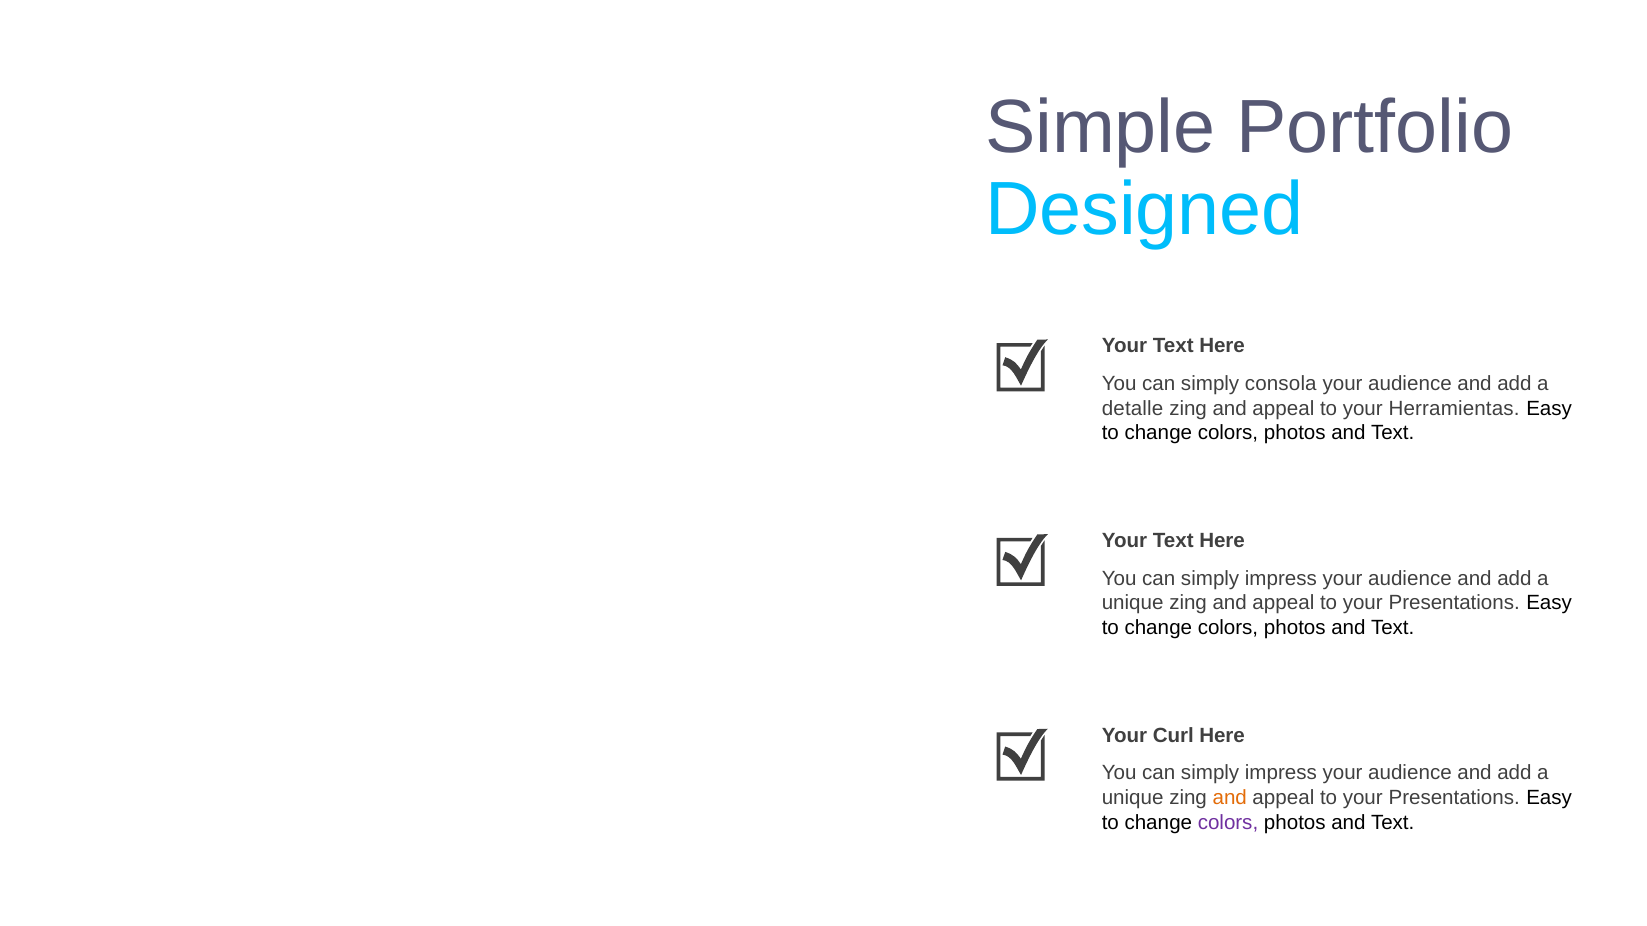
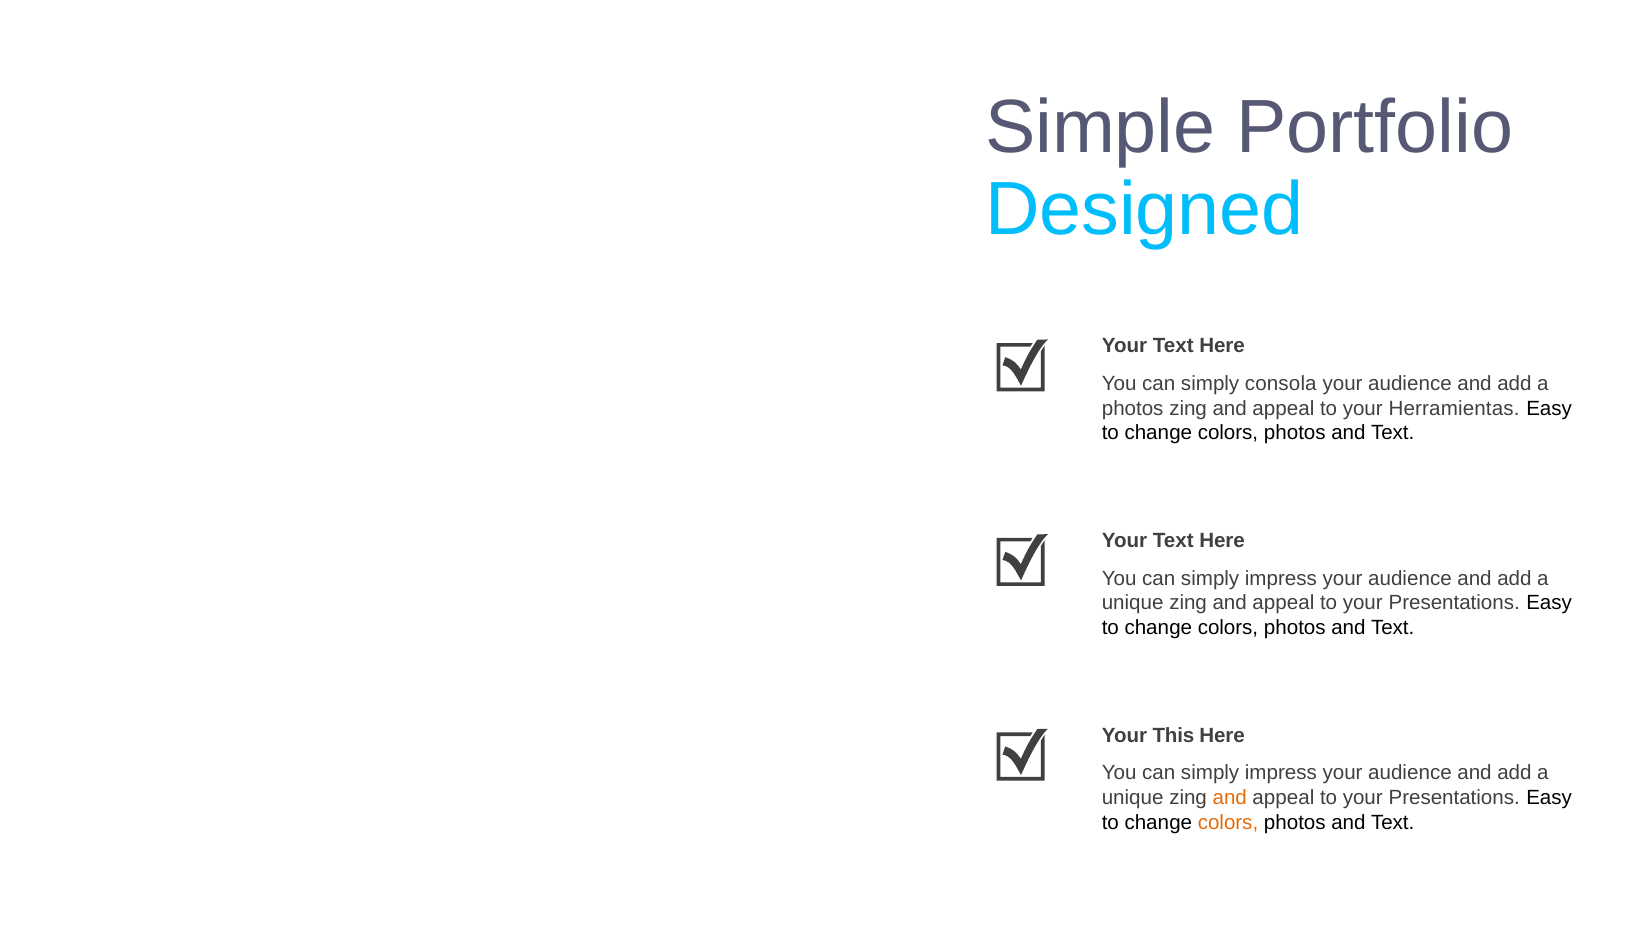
detalle at (1133, 409): detalle -> photos
Curl: Curl -> This
colors at (1228, 823) colour: purple -> orange
